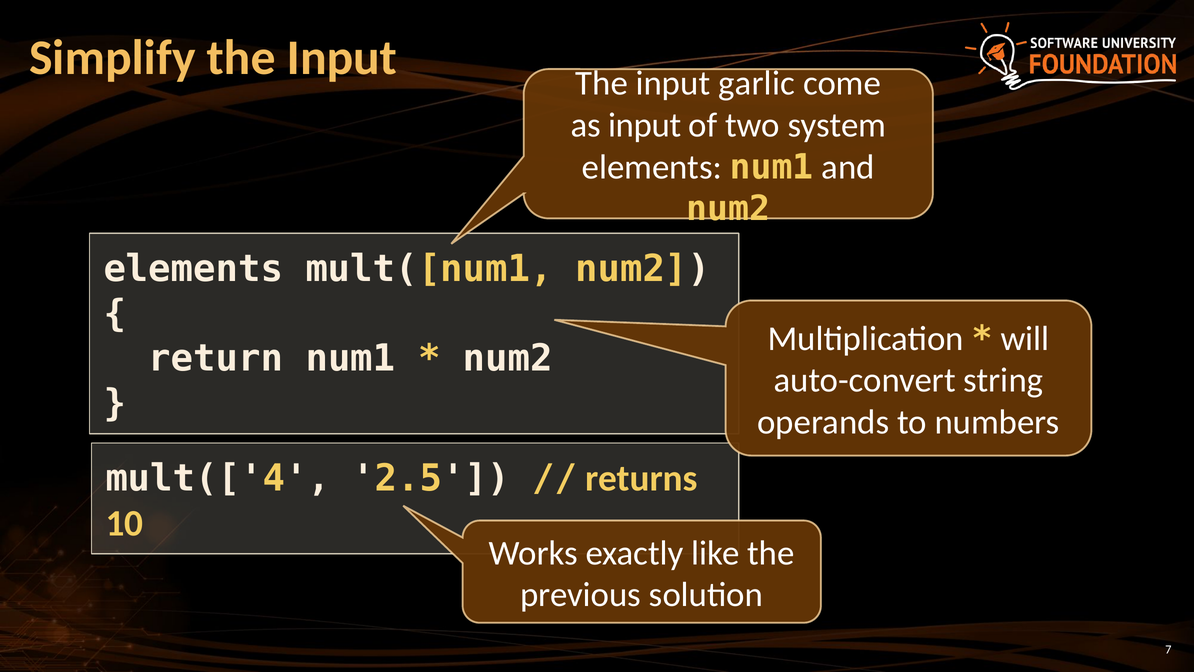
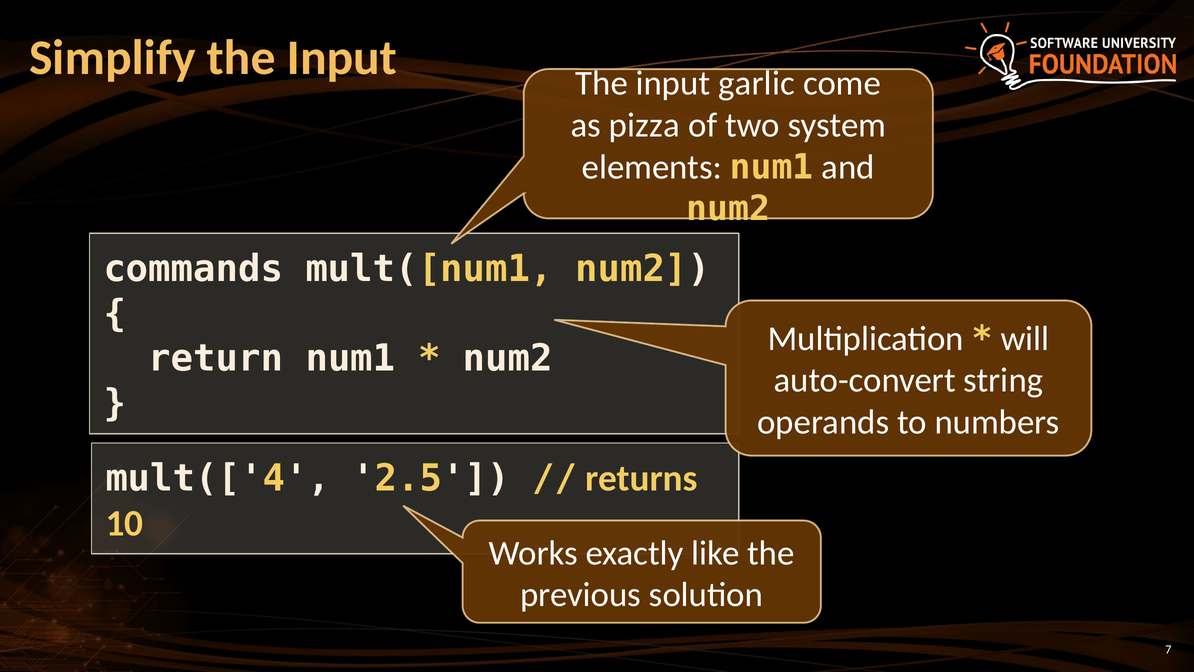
as input: input -> pizza
elements at (193, 269): elements -> commands
